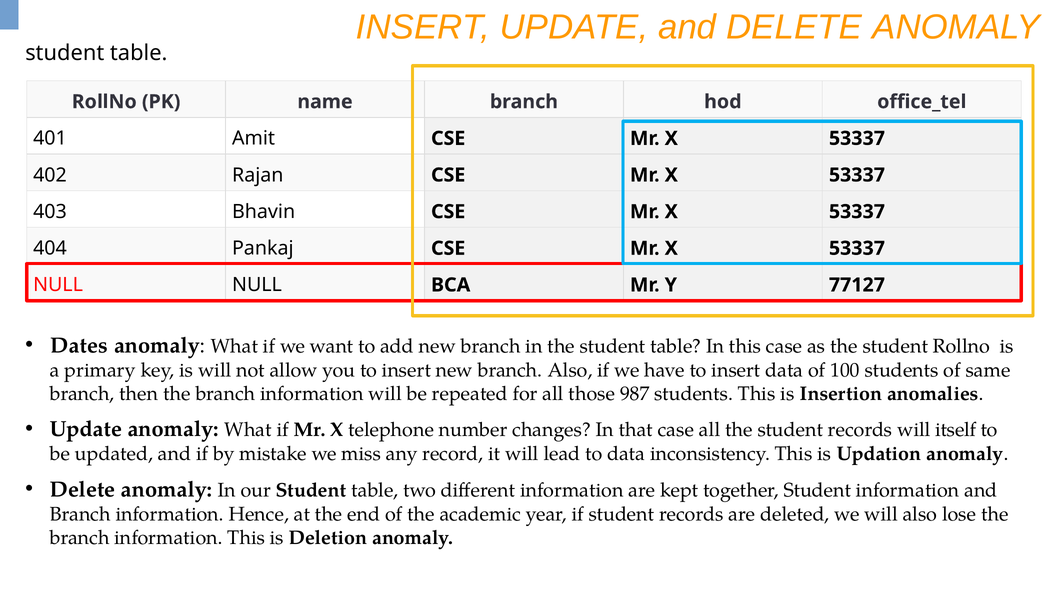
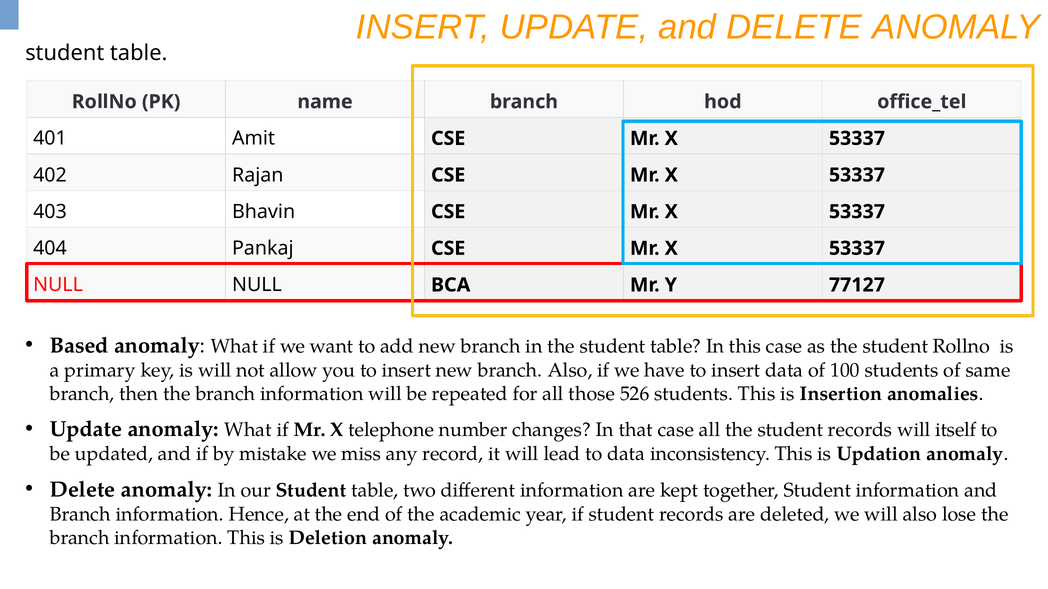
Dates: Dates -> Based
987: 987 -> 526
